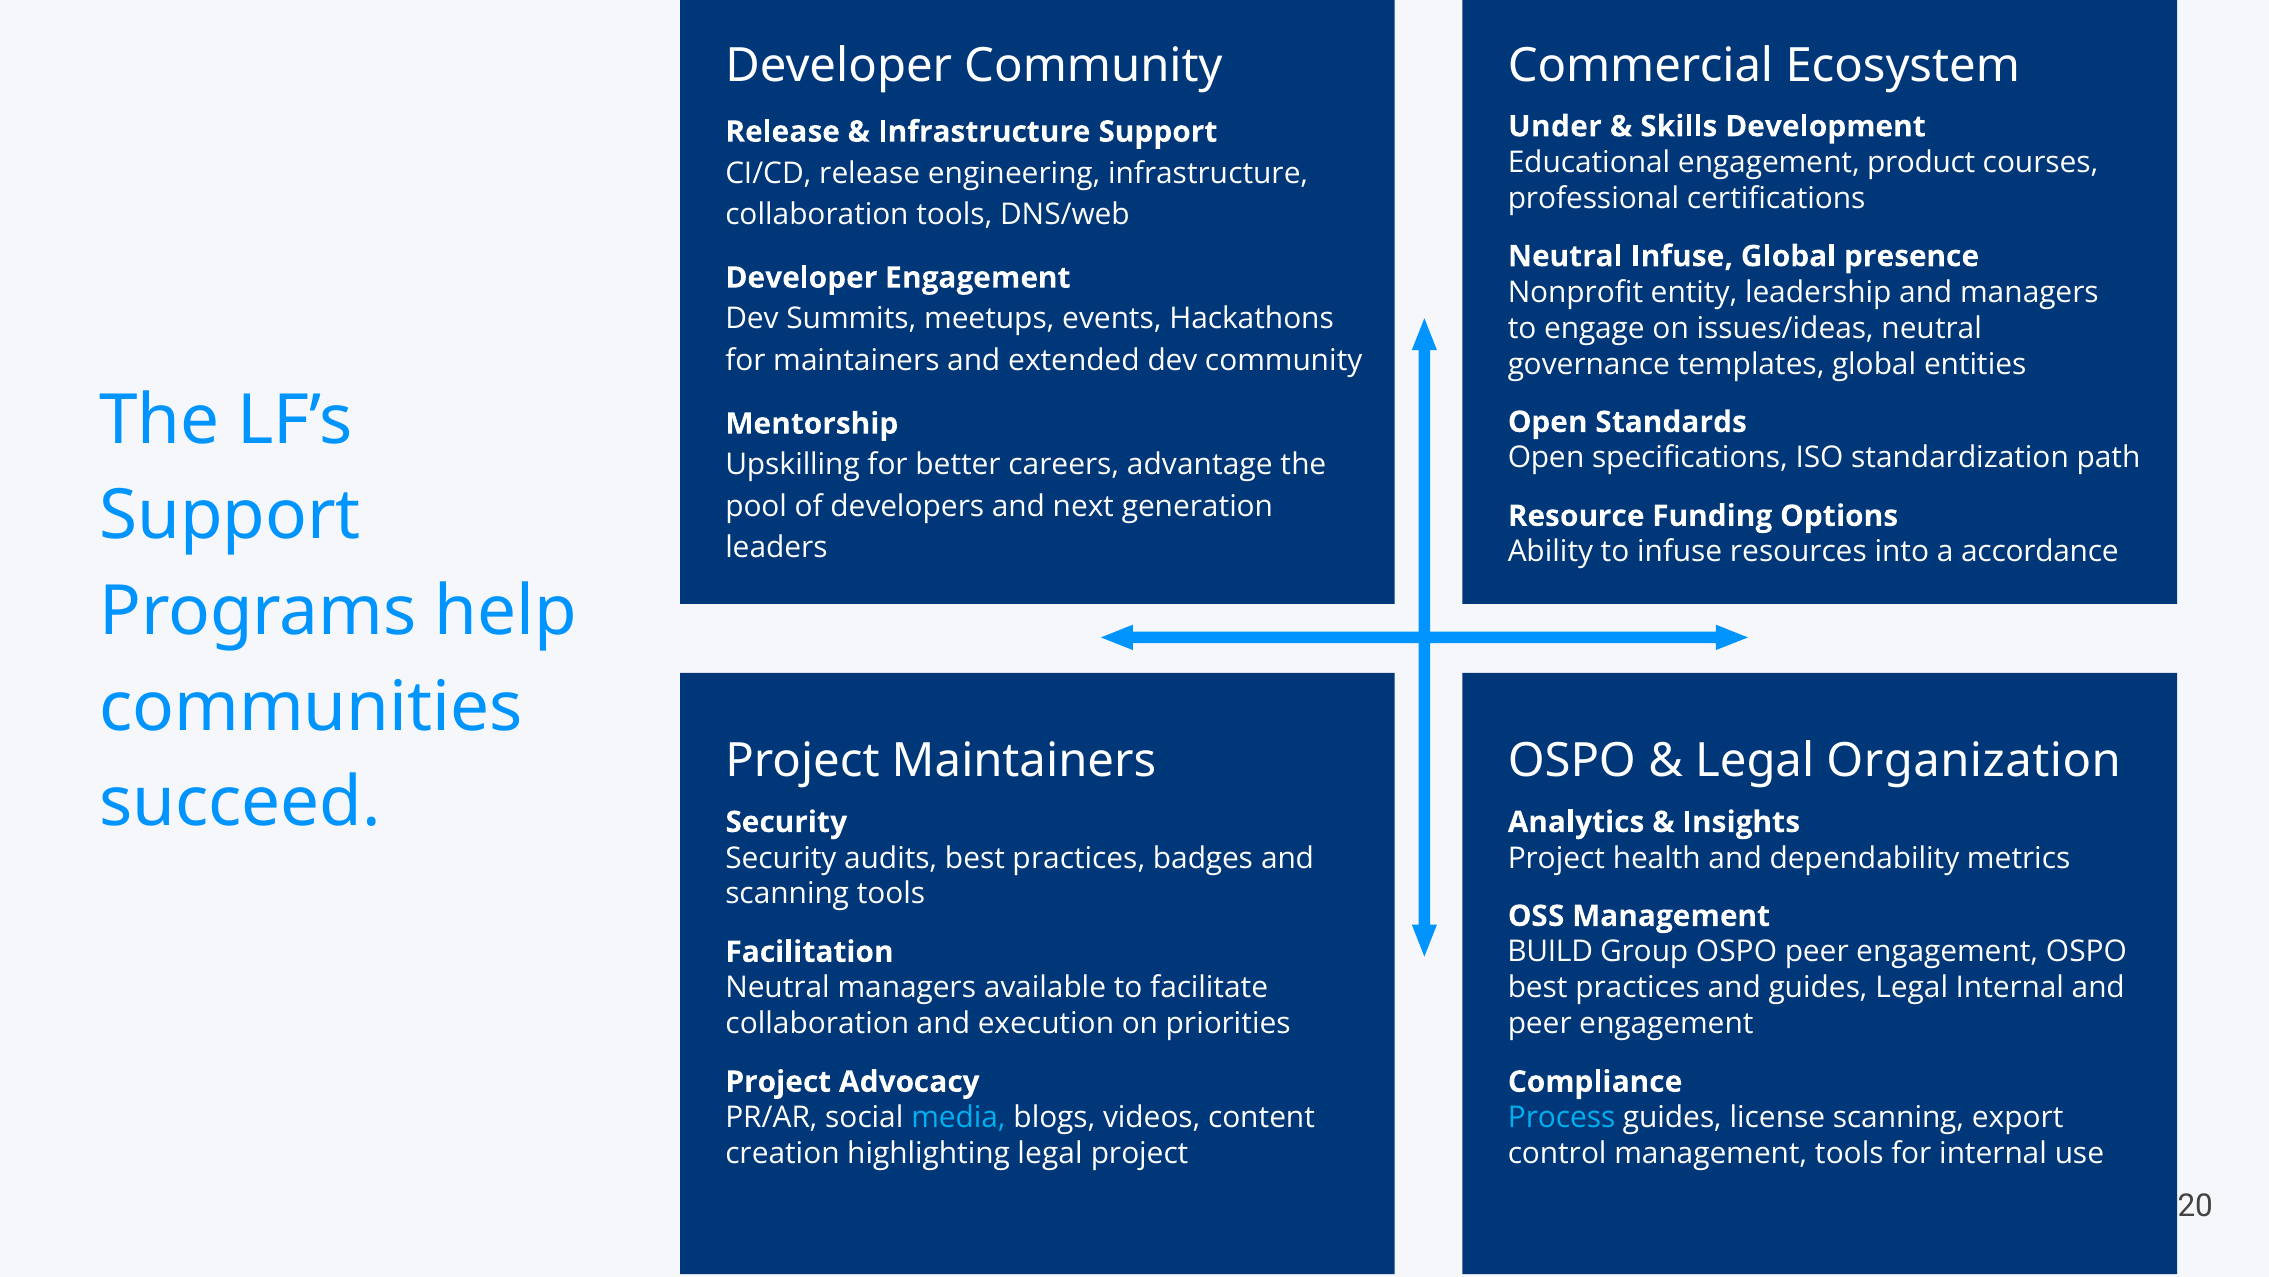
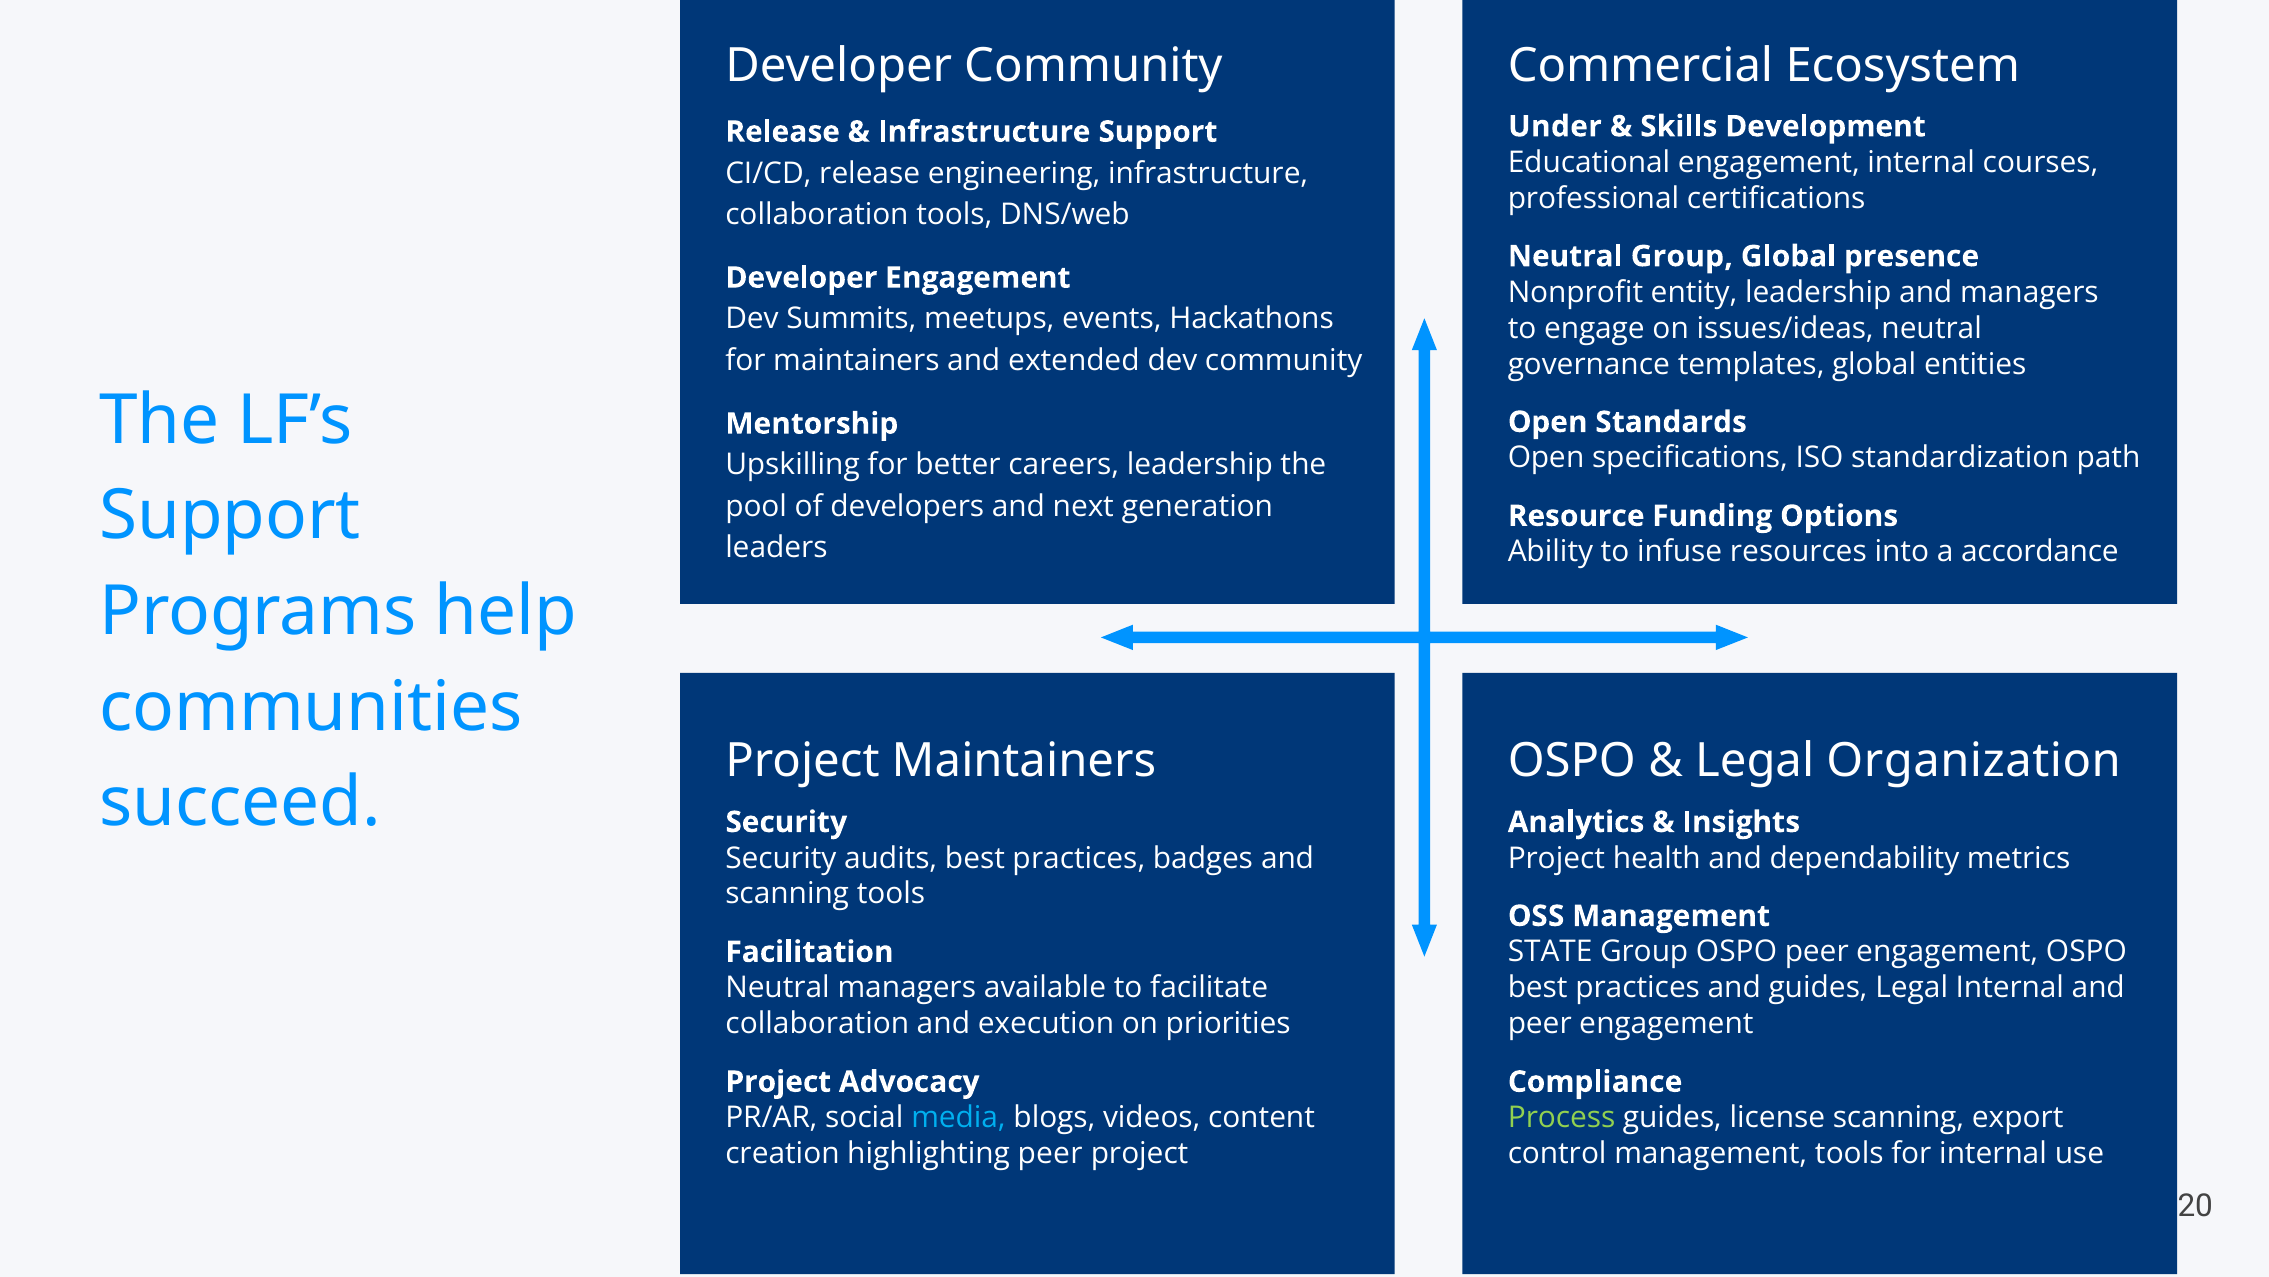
engagement product: product -> internal
Neutral Infuse: Infuse -> Group
careers advantage: advantage -> leadership
BUILD: BUILD -> STATE
Process colour: light blue -> light green
highlighting legal: legal -> peer
